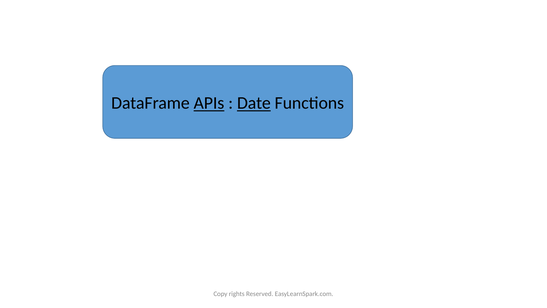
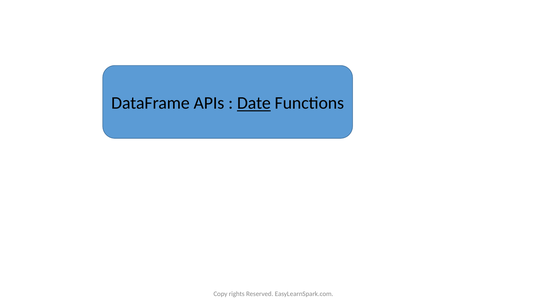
APIs underline: present -> none
